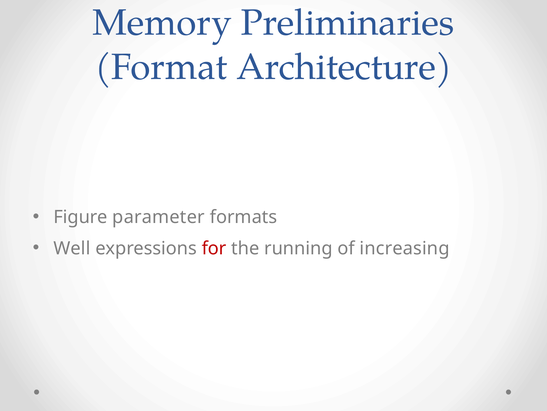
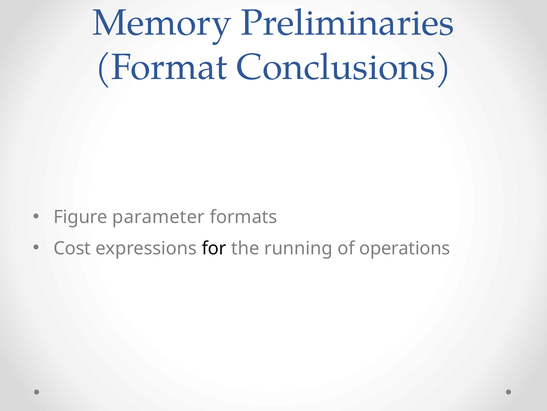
Architecture: Architecture -> Conclusions
Well: Well -> Cost
for colour: red -> black
increasing: increasing -> operations
